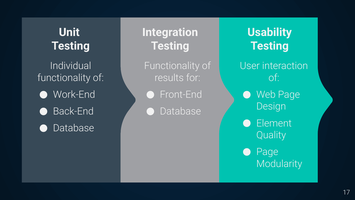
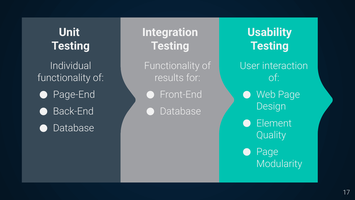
Work-End: Work-End -> Page-End
